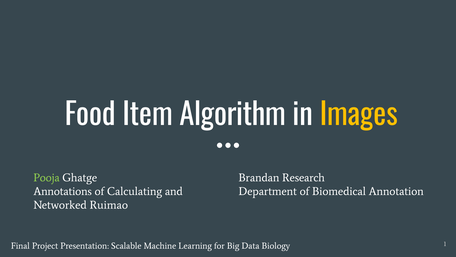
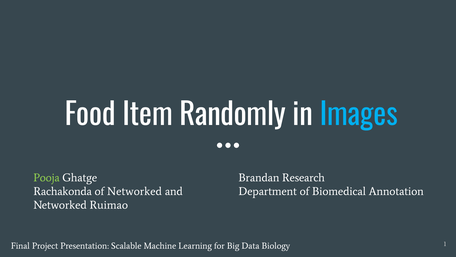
Algorithm: Algorithm -> Randomly
Images colour: yellow -> light blue
Annotations: Annotations -> Rachakonda
of Calculating: Calculating -> Networked
